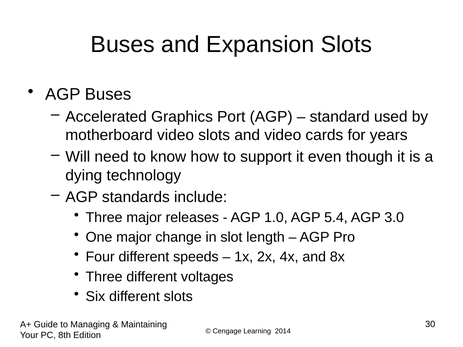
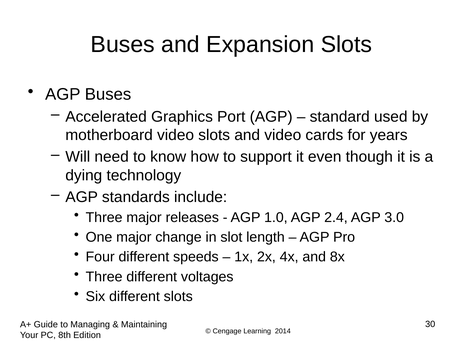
5.4: 5.4 -> 2.4
